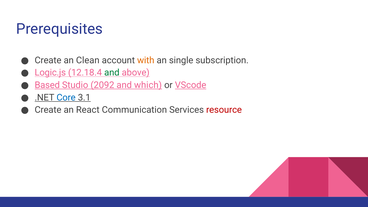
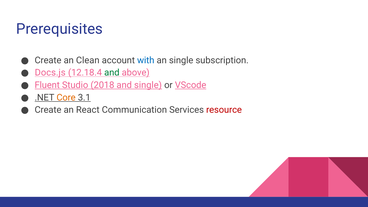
with colour: orange -> blue
Logic.js: Logic.js -> Docs.js
Based: Based -> Fluent
2092: 2092 -> 2018
and which: which -> single
Core colour: blue -> orange
